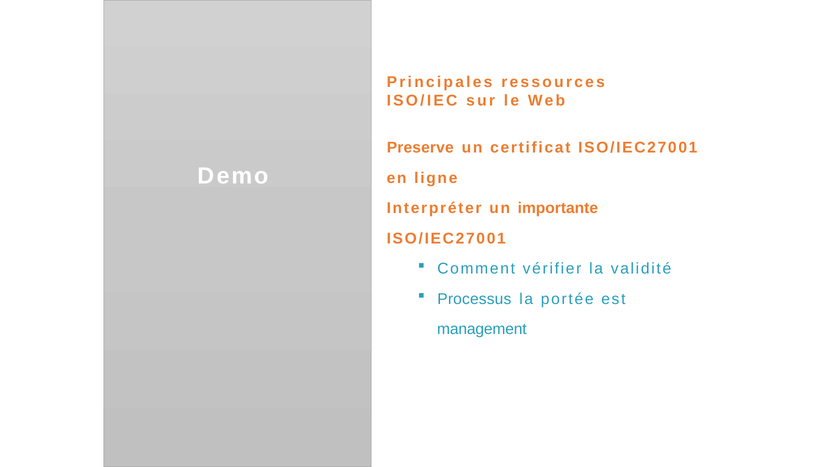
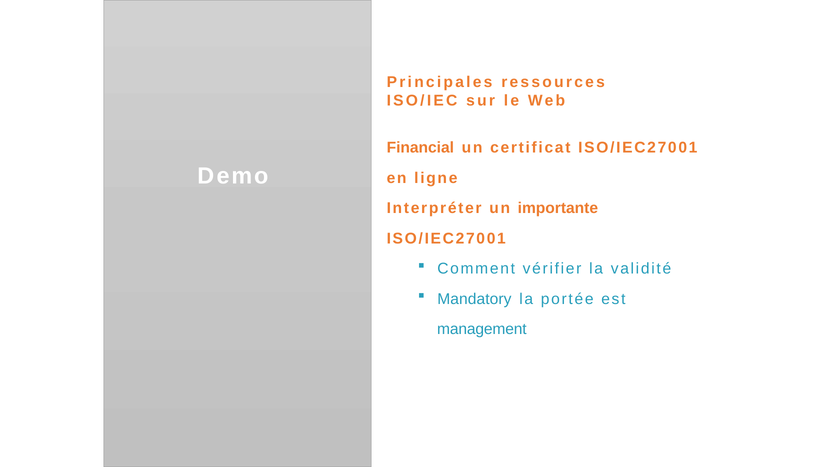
Preserve: Preserve -> Financial
Processus: Processus -> Mandatory
